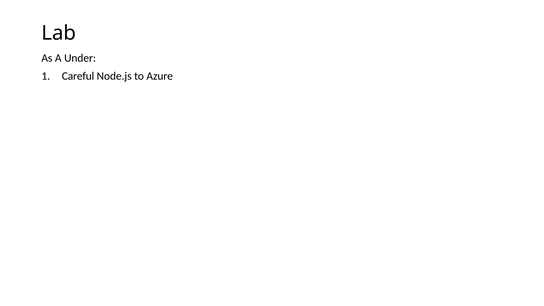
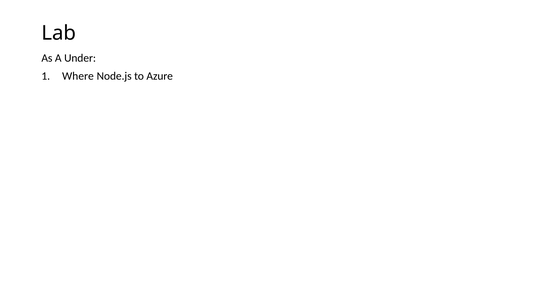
Careful: Careful -> Where
